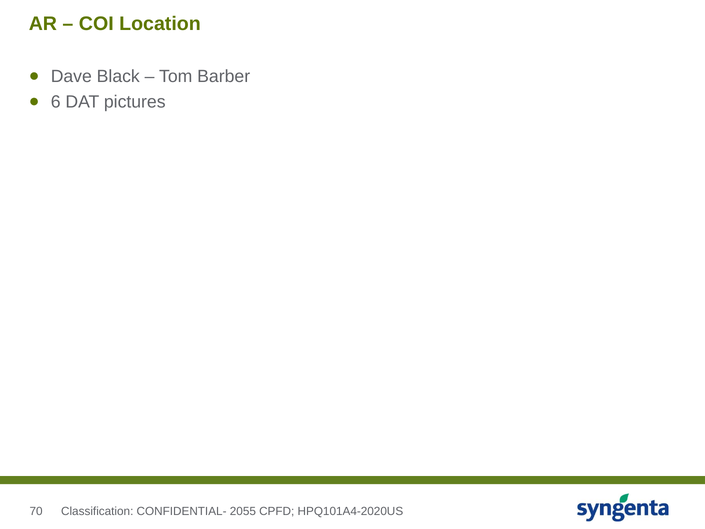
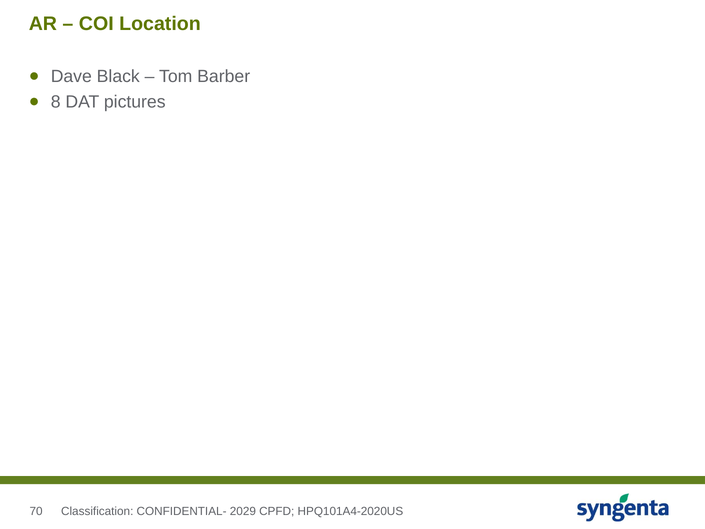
6: 6 -> 8
2055: 2055 -> 2029
